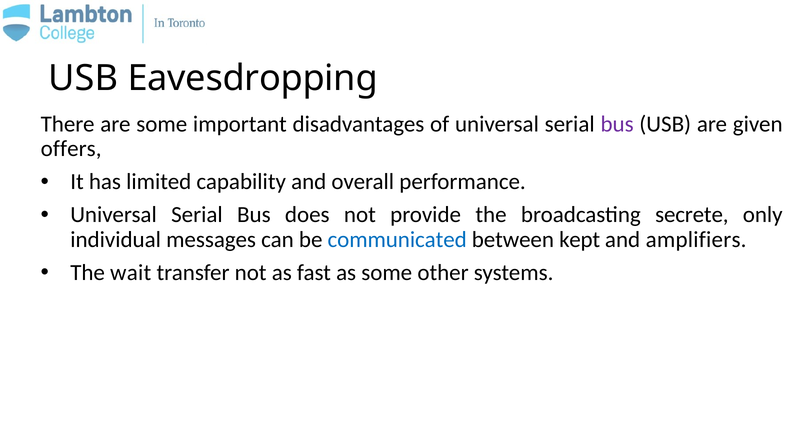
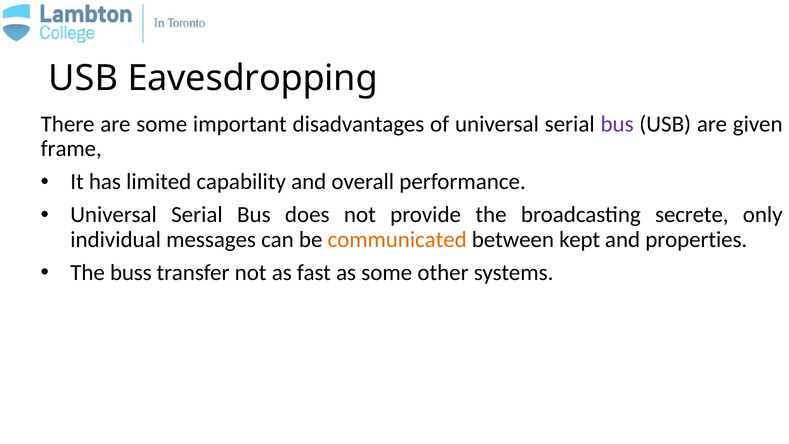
offers: offers -> frame
communicated colour: blue -> orange
amplifiers: amplifiers -> properties
wait: wait -> buss
